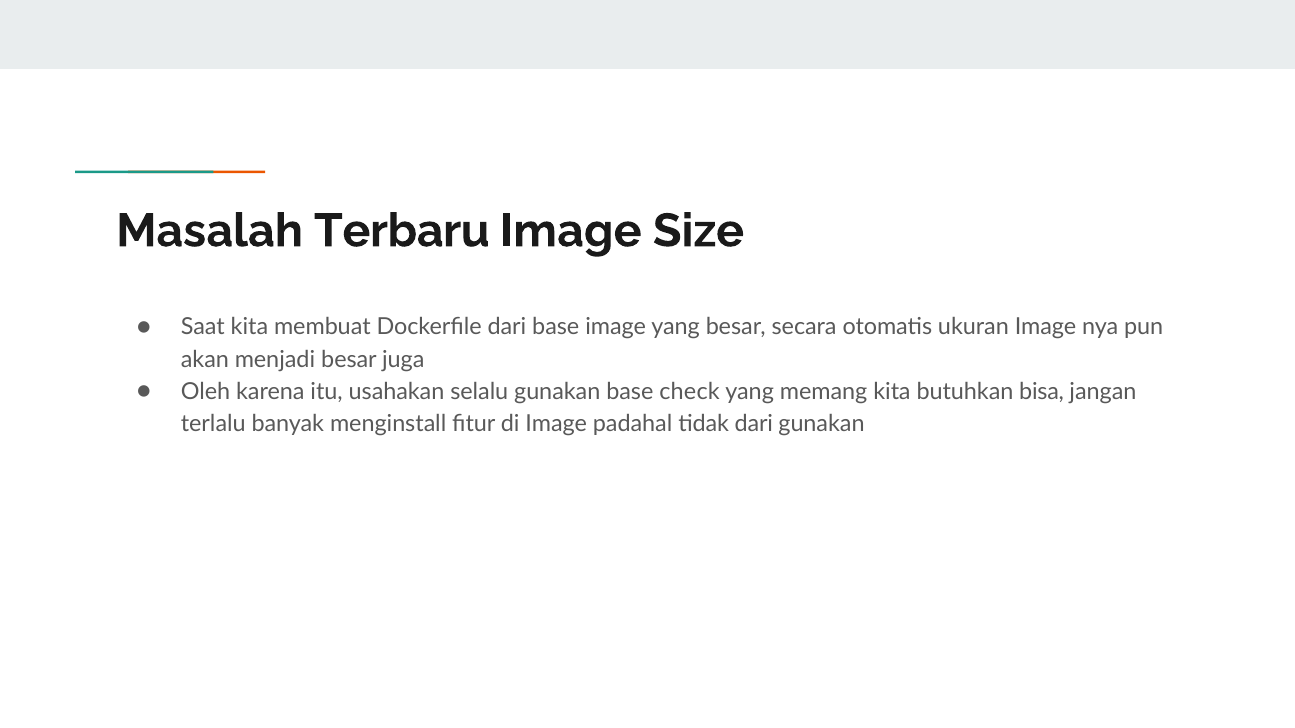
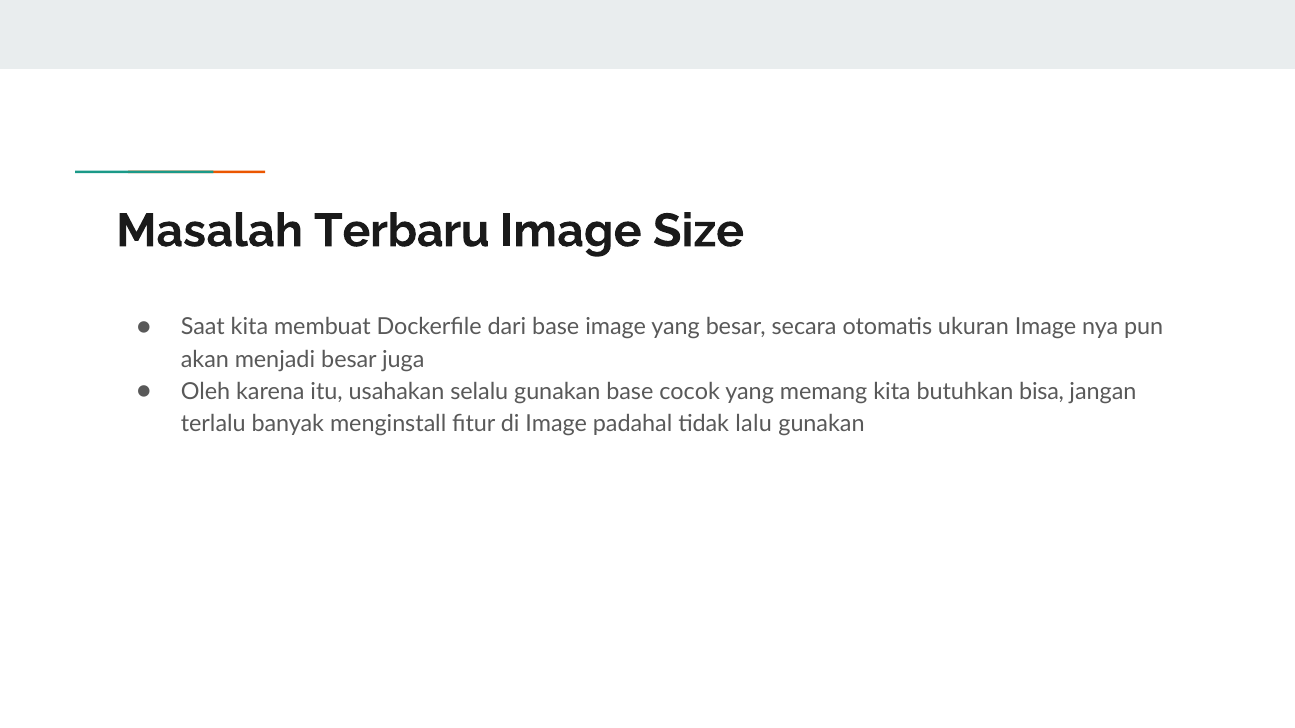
check: check -> cocok
tidak dari: dari -> lalu
